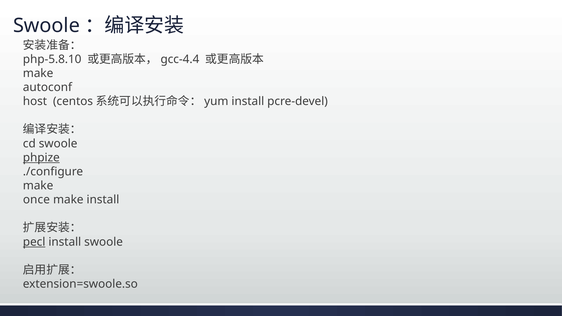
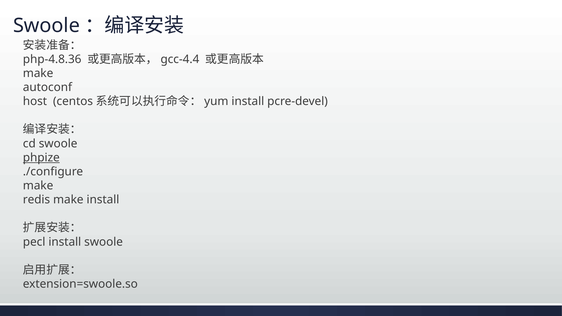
php-5.8.10: php-5.8.10 -> php-4.8.36
once: once -> redis
pecl underline: present -> none
